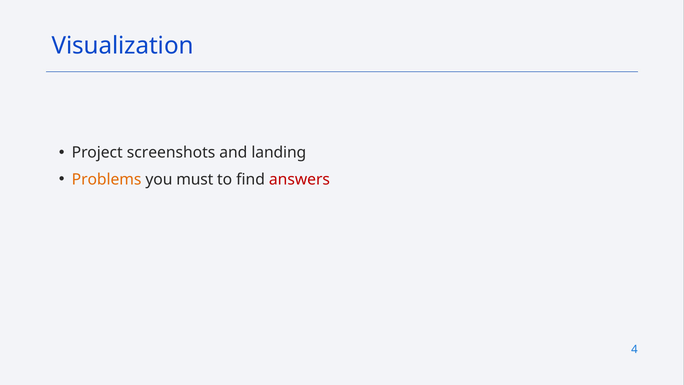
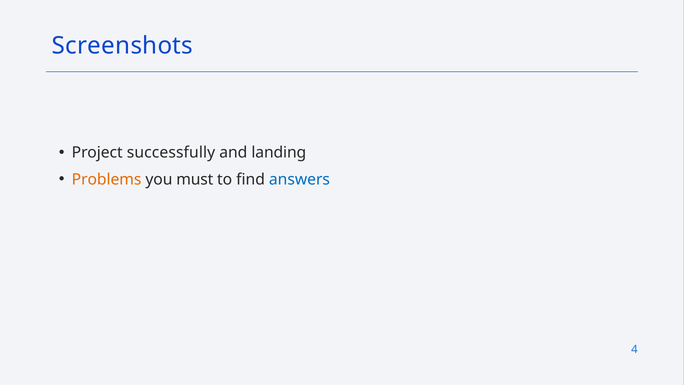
Visualization: Visualization -> Screenshots
screenshots: screenshots -> successfully
answers colour: red -> blue
